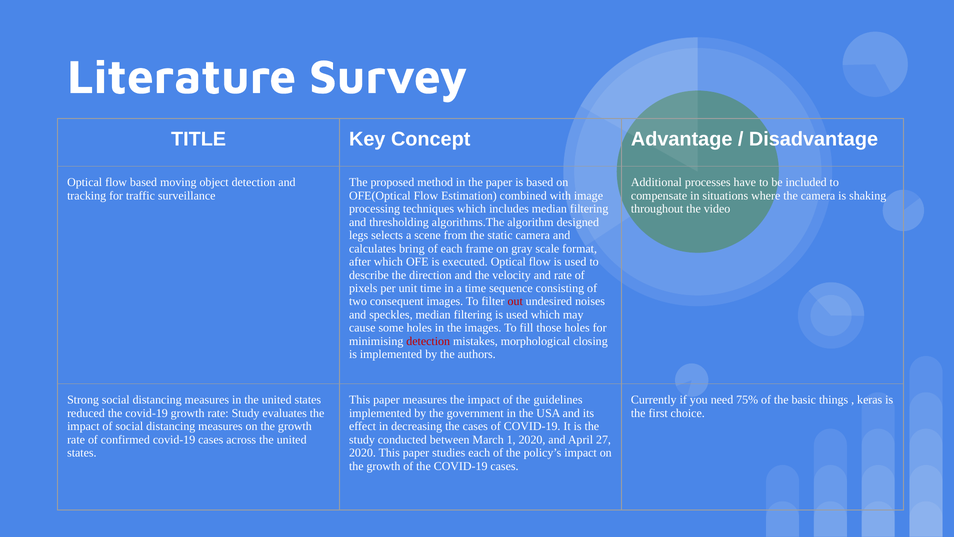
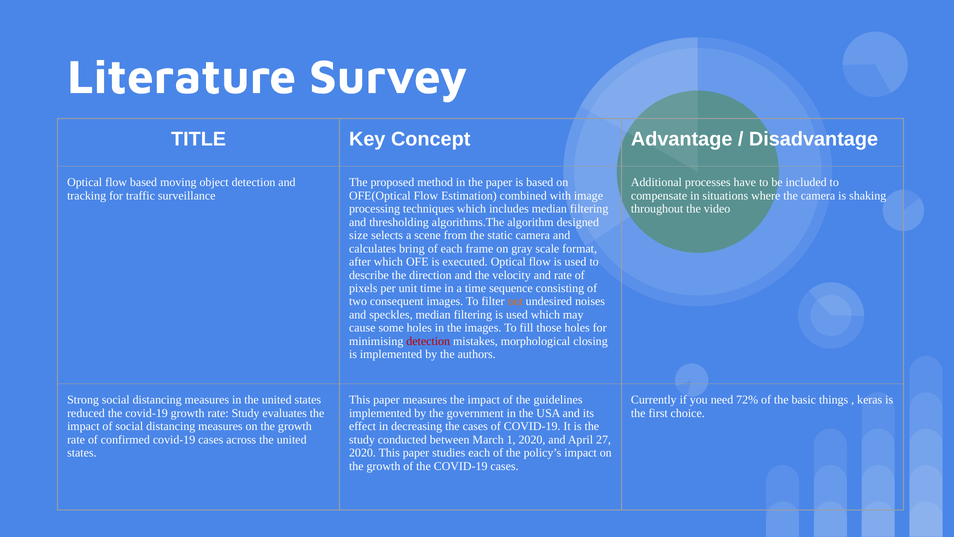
legs: legs -> size
out colour: red -> orange
75%: 75% -> 72%
